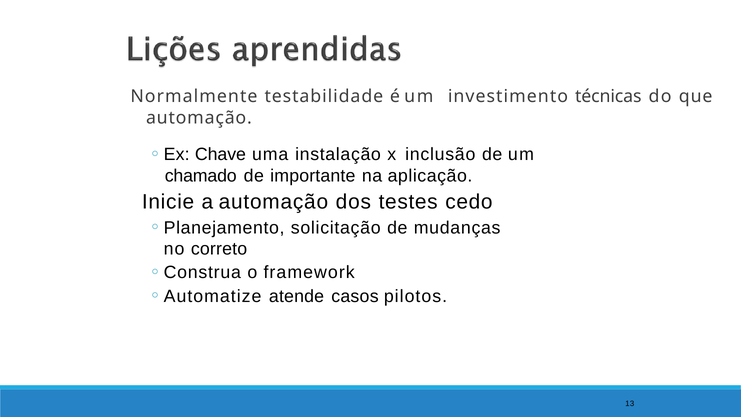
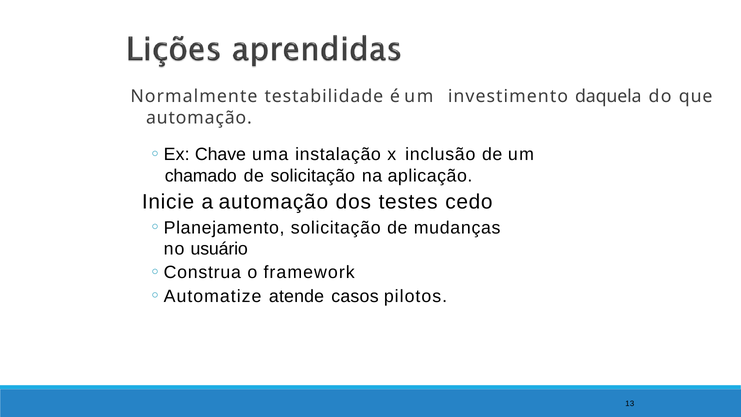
técnicas: técnicas -> daquela
de importante: importante -> solicitação
correto: correto -> usuário
